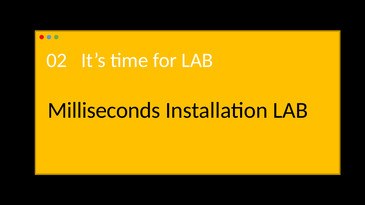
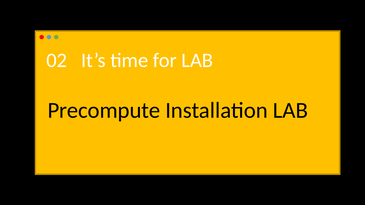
Milliseconds: Milliseconds -> Precompute
